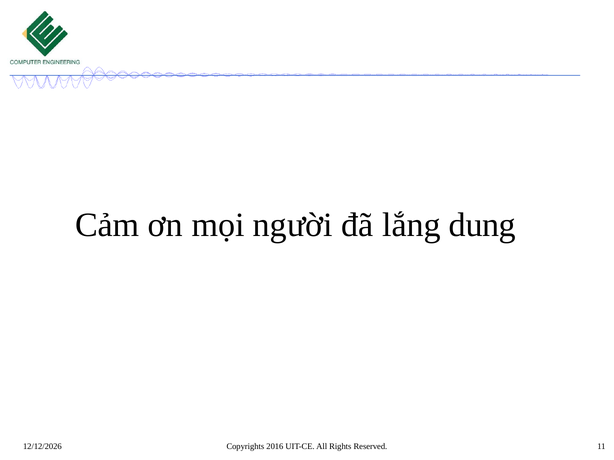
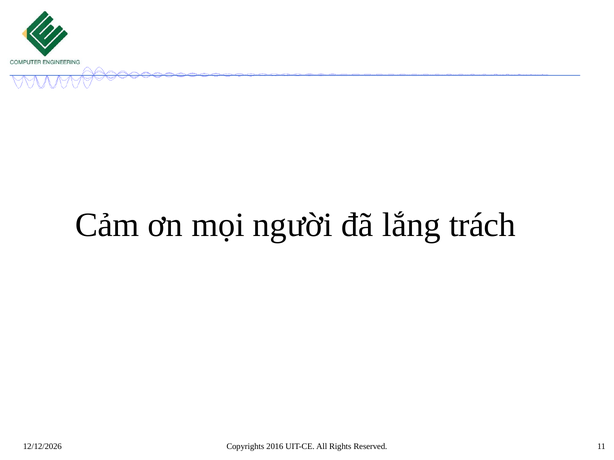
dung: dung -> trách
